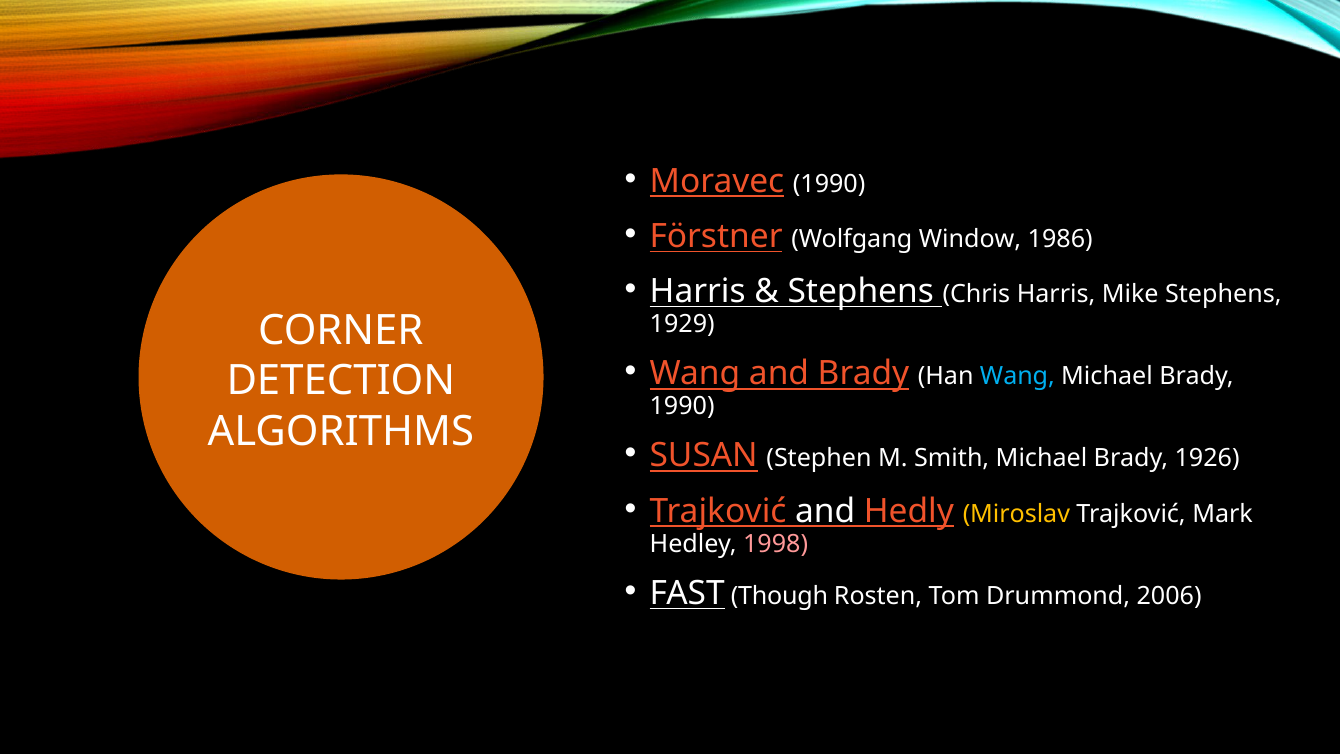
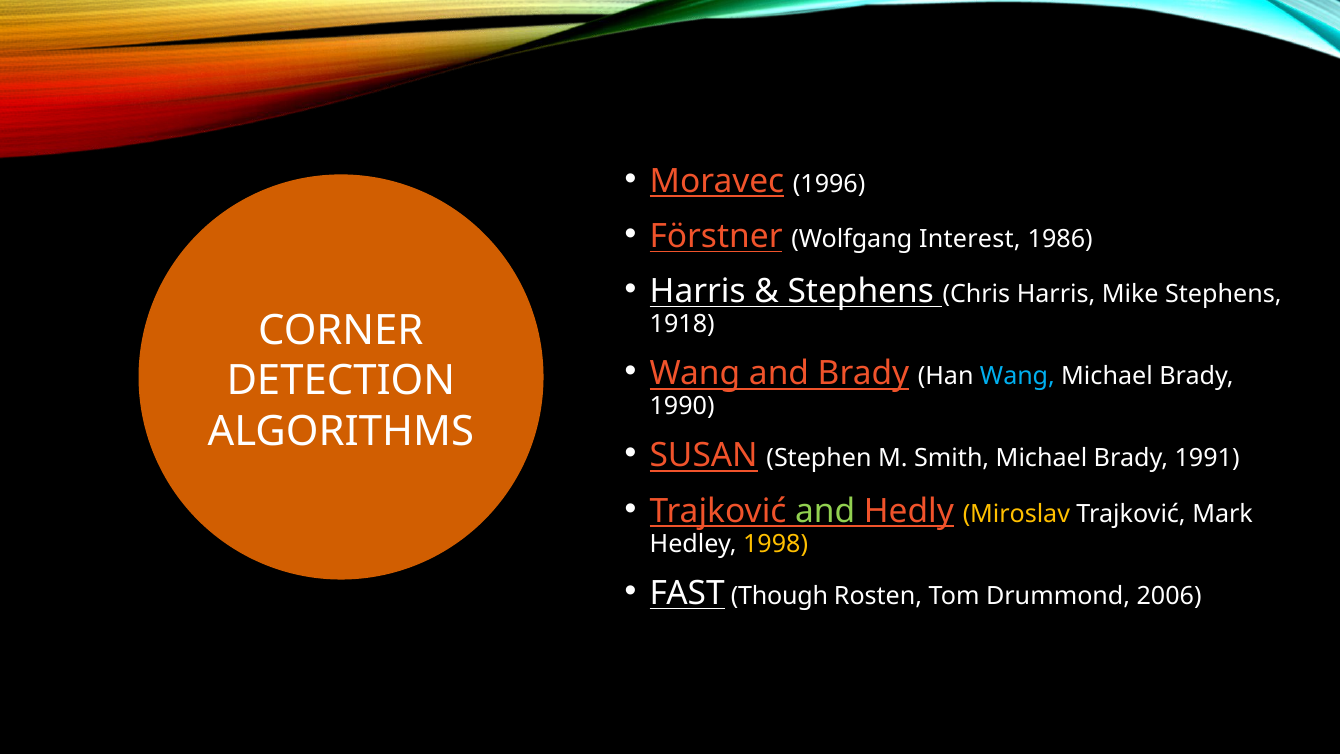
Moravec 1990: 1990 -> 1996
Window: Window -> Interest
1929: 1929 -> 1918
1926: 1926 -> 1991
and at (825, 511) colour: white -> light green
1998 colour: pink -> yellow
